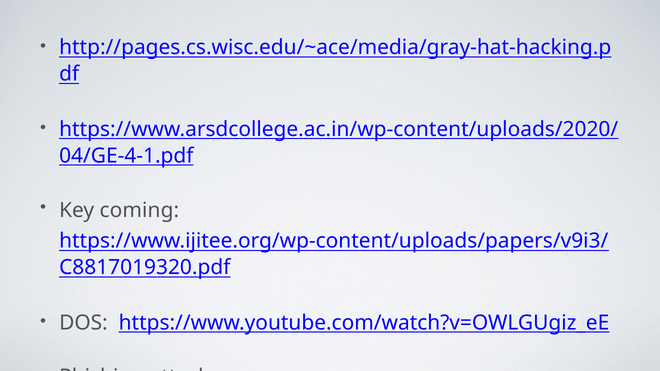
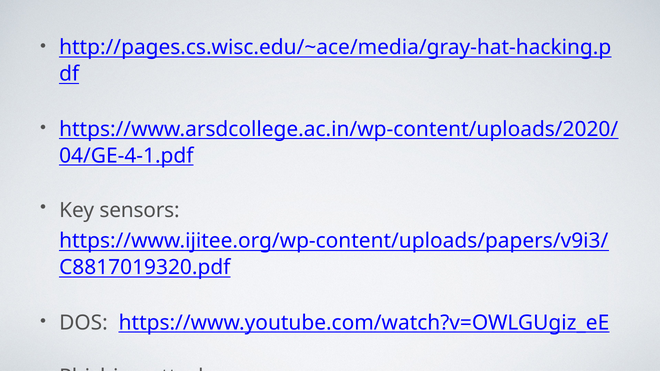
coming: coming -> sensors
